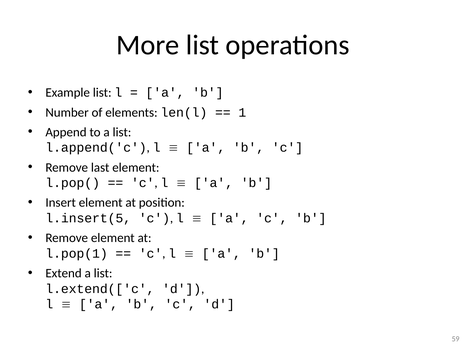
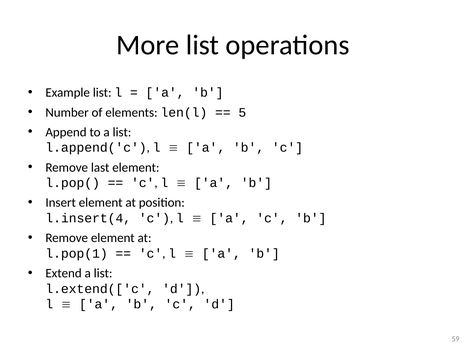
1: 1 -> 5
l.insert(5: l.insert(5 -> l.insert(4
